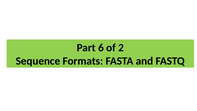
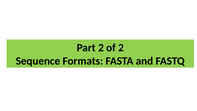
Part 6: 6 -> 2
